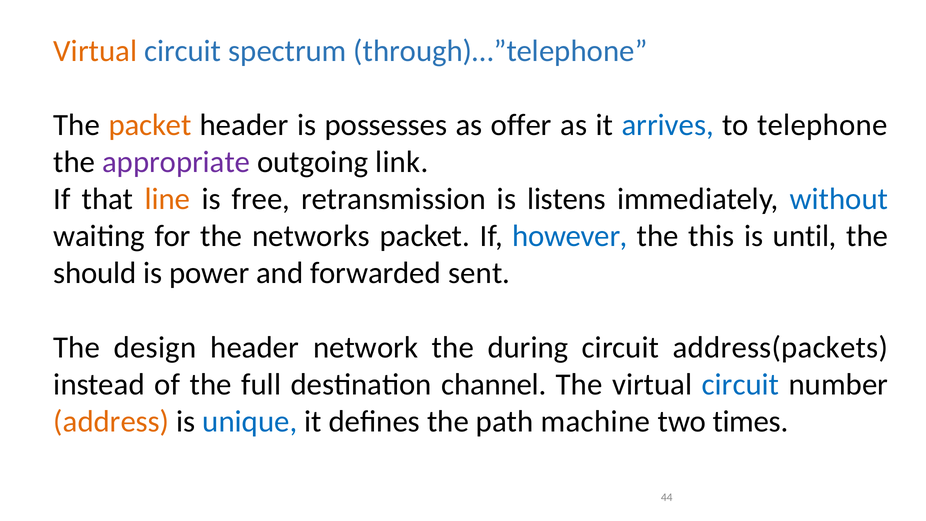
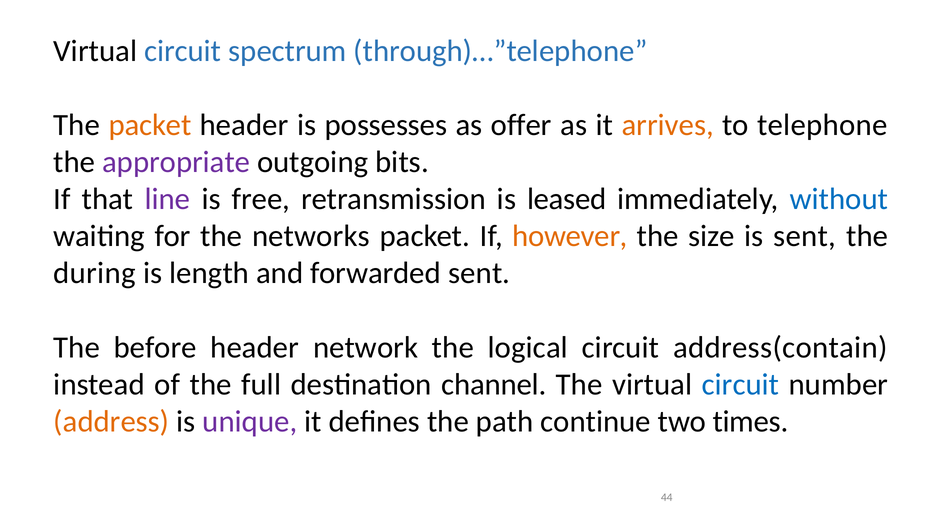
Virtual at (95, 51) colour: orange -> black
arrives colour: blue -> orange
link: link -> bits
line colour: orange -> purple
listens: listens -> leased
however colour: blue -> orange
this: this -> size
is until: until -> sent
should: should -> during
power: power -> length
design: design -> before
during: during -> logical
address(packets: address(packets -> address(contain
unique colour: blue -> purple
machine: machine -> continue
